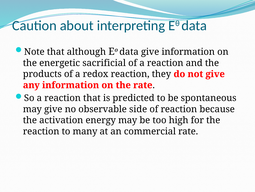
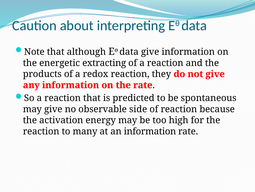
sacrificial: sacrificial -> extracting
an commercial: commercial -> information
